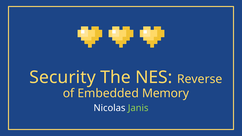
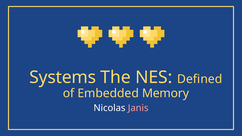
Security: Security -> Systems
Reverse: Reverse -> Defined
Janis colour: light green -> pink
